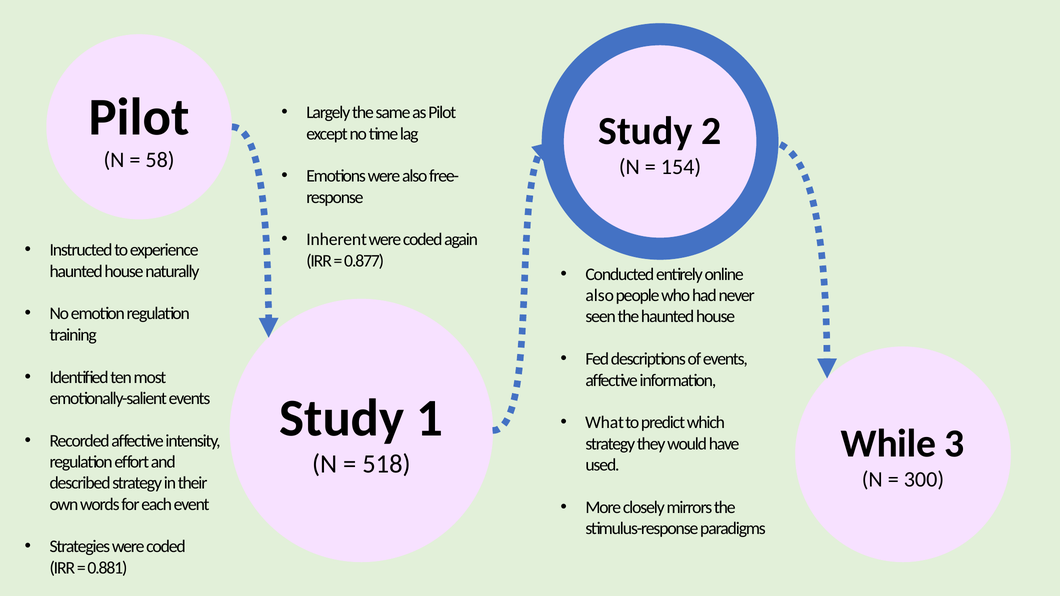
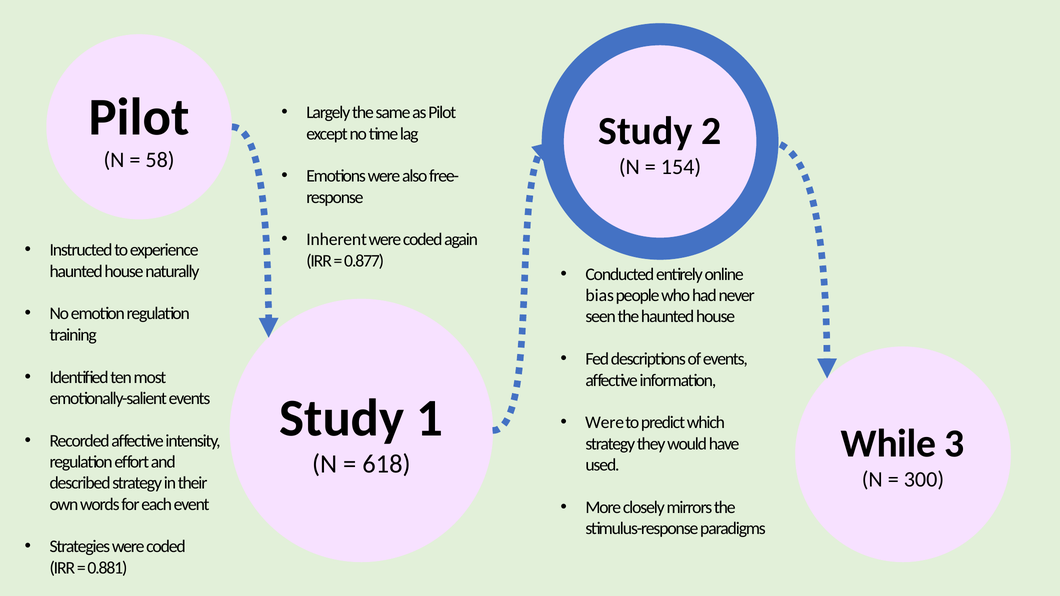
also at (600, 296): also -> bias
What at (605, 423): What -> Were
518: 518 -> 618
